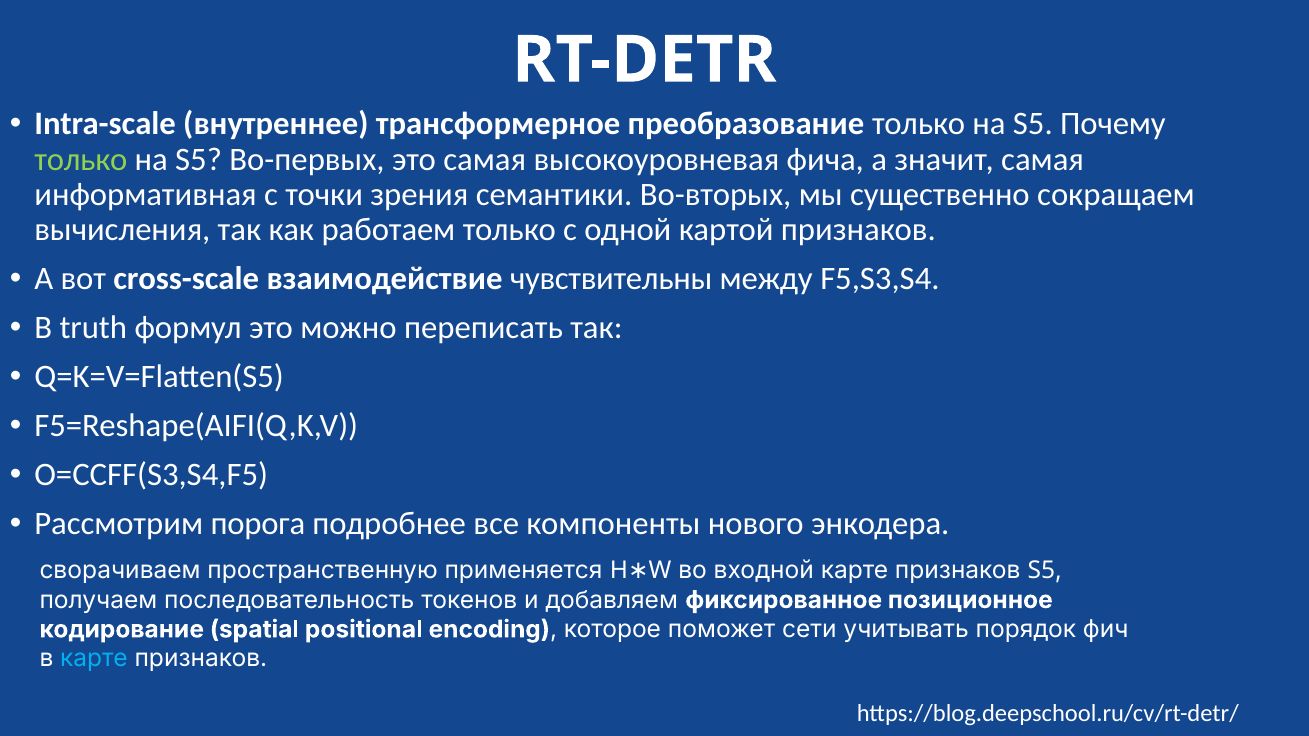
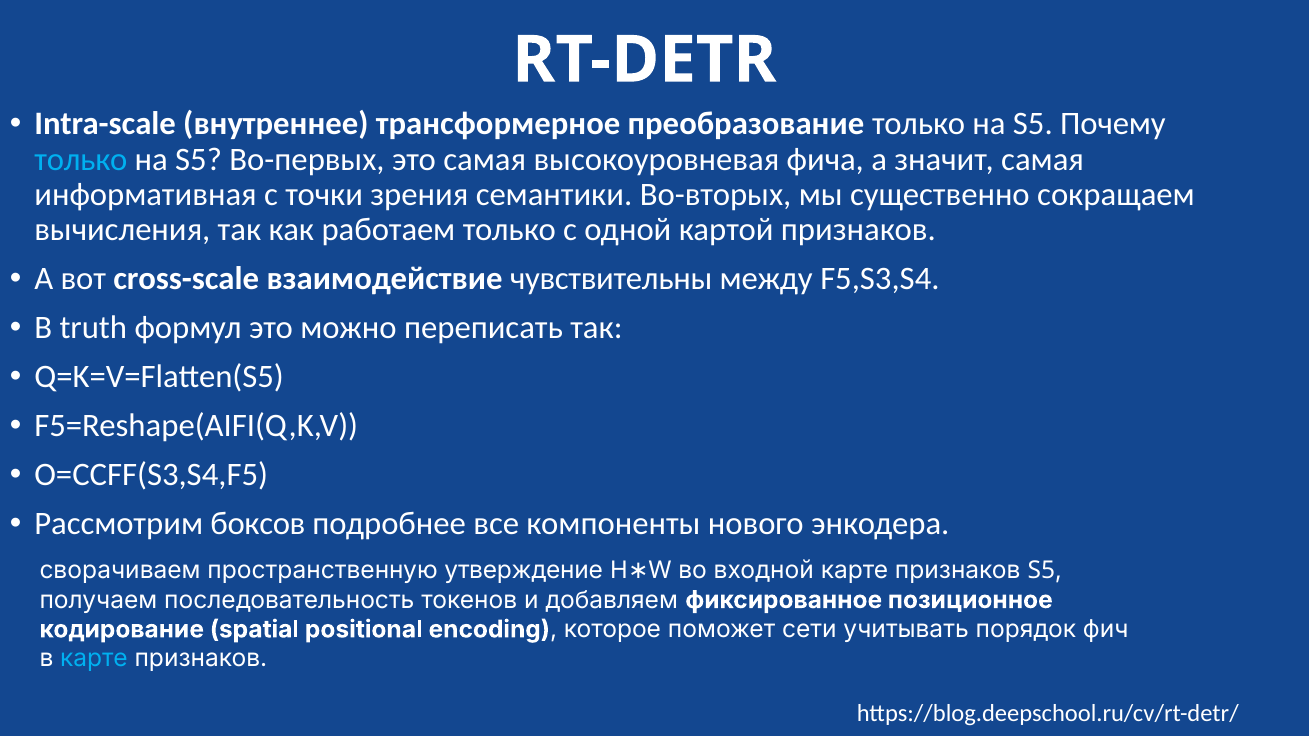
только at (81, 159) colour: light green -> light blue
порога: порога -> боксов
применяется: применяется -> утверждение
